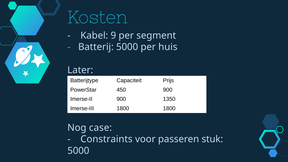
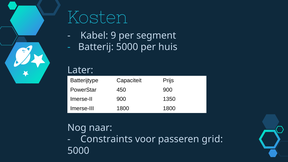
case: case -> naar
stuk: stuk -> grid
